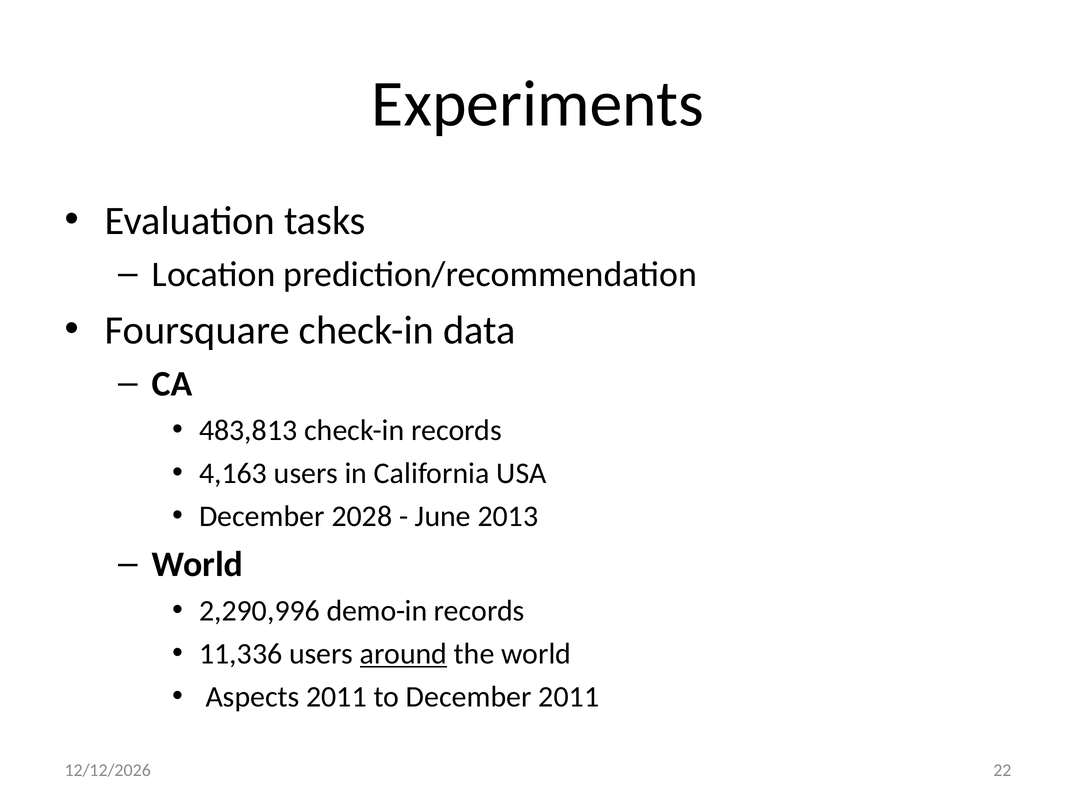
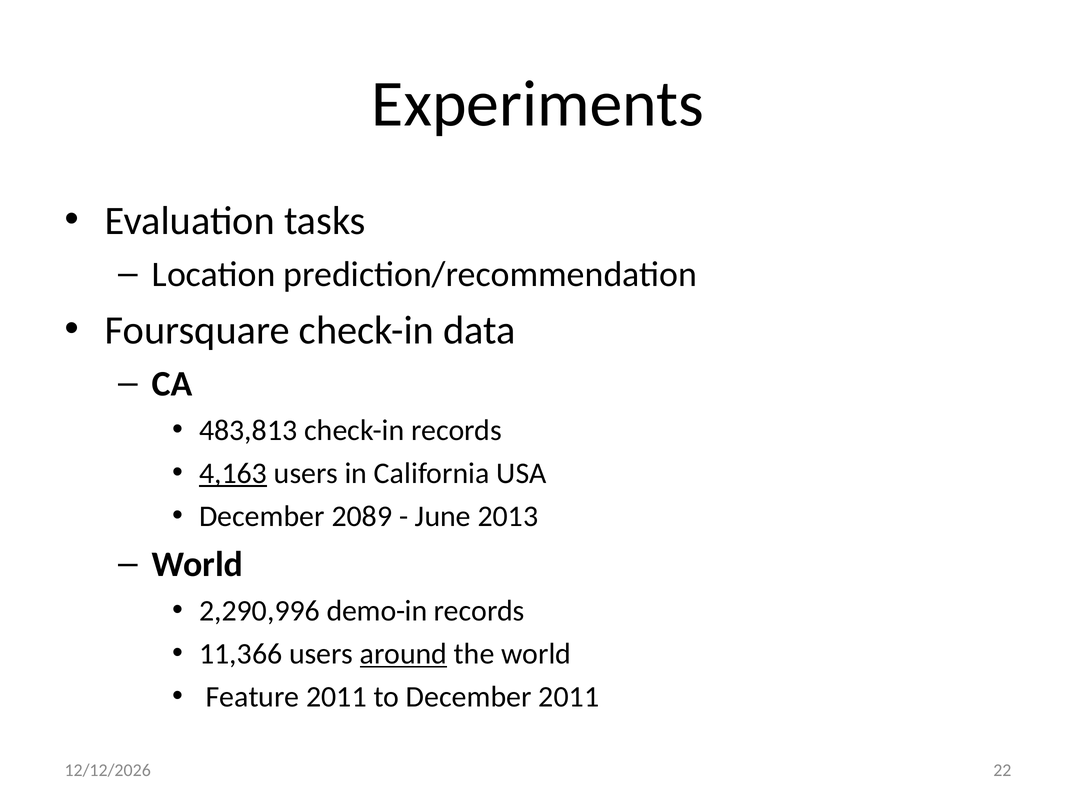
4,163 underline: none -> present
2028: 2028 -> 2089
11,336: 11,336 -> 11,366
Aspects: Aspects -> Feature
